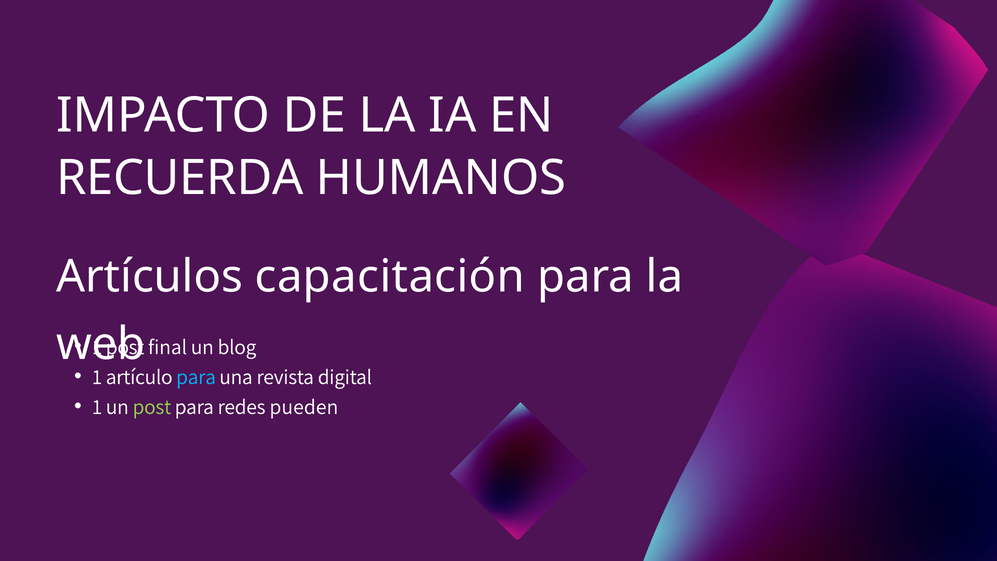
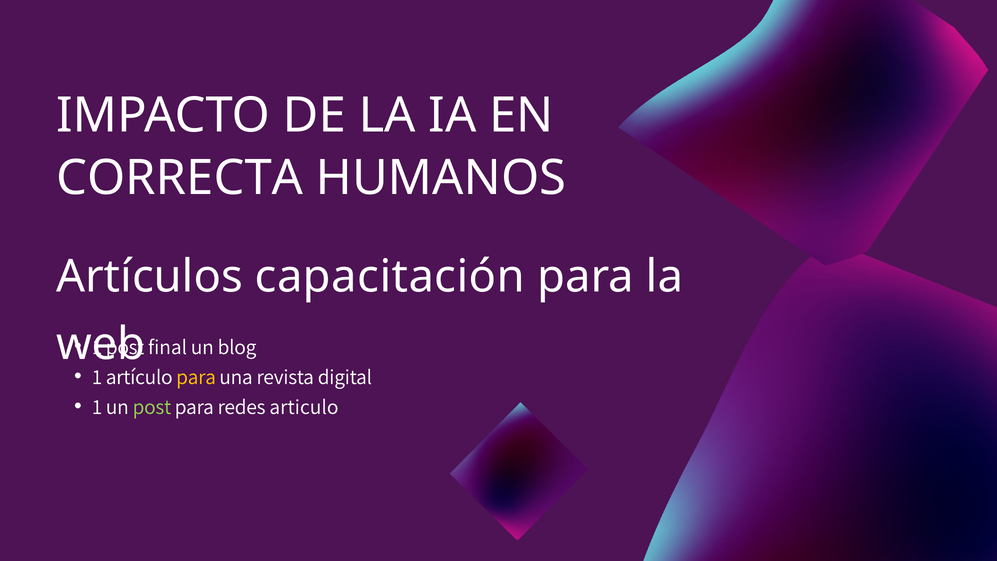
RECUERDA: RECUERDA -> CORRECTA
para at (196, 377) colour: light blue -> yellow
pueden: pueden -> articulo
